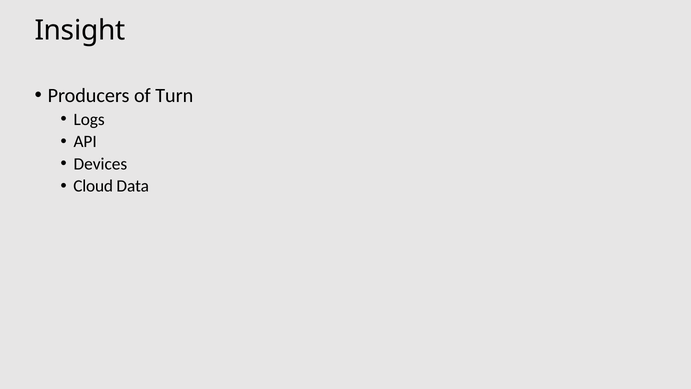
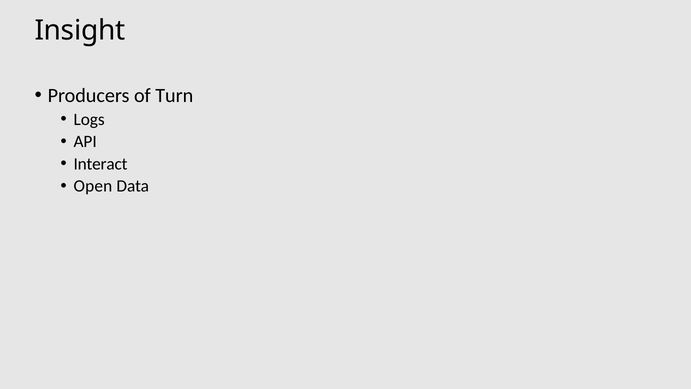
Devices: Devices -> Interact
Cloud: Cloud -> Open
